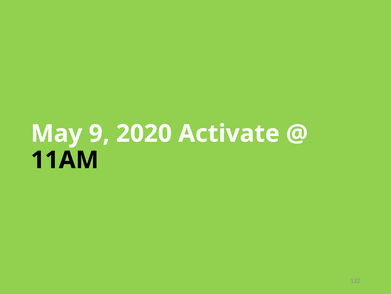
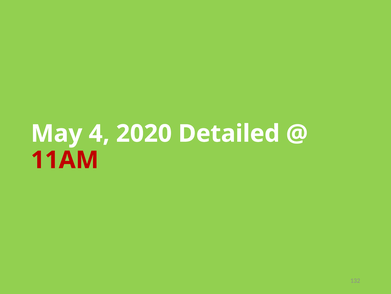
9: 9 -> 4
Activate: Activate -> Detailed
11AM colour: black -> red
